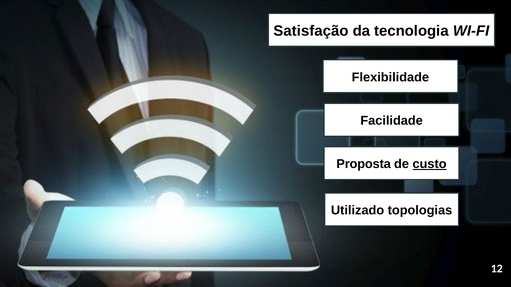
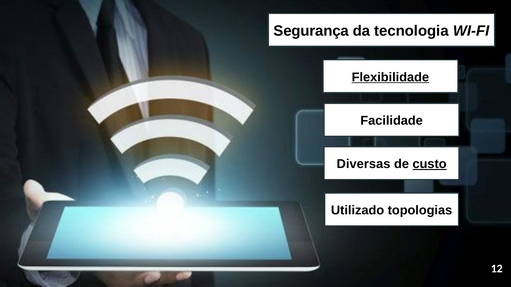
Satisfação: Satisfação -> Segurança
Flexibilidade underline: none -> present
Proposta: Proposta -> Diversas
